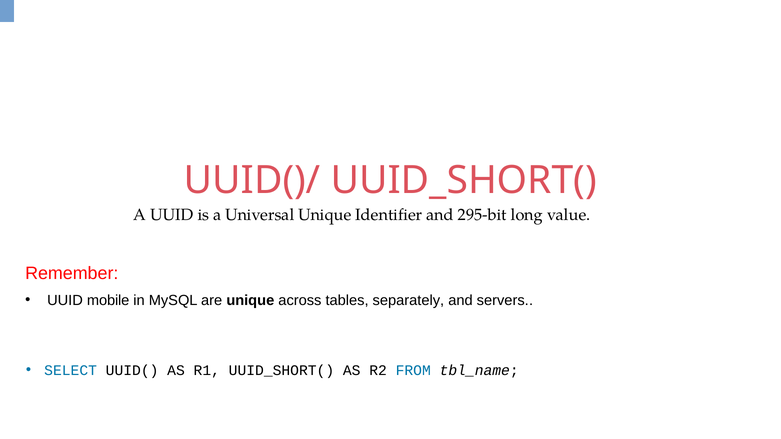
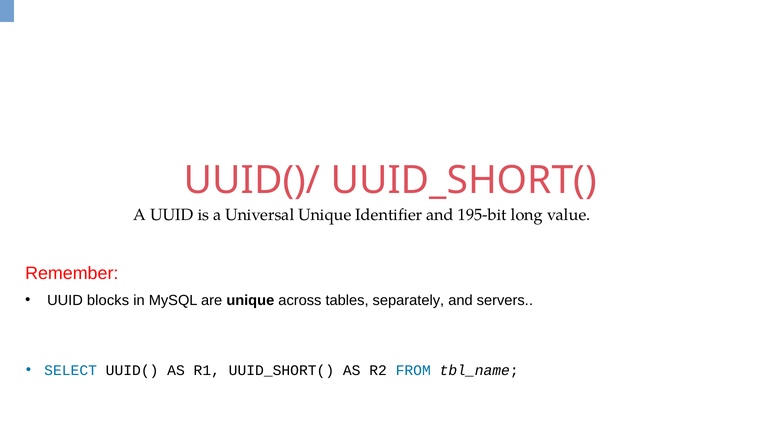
295-bit: 295-bit -> 195-bit
mobile: mobile -> blocks
